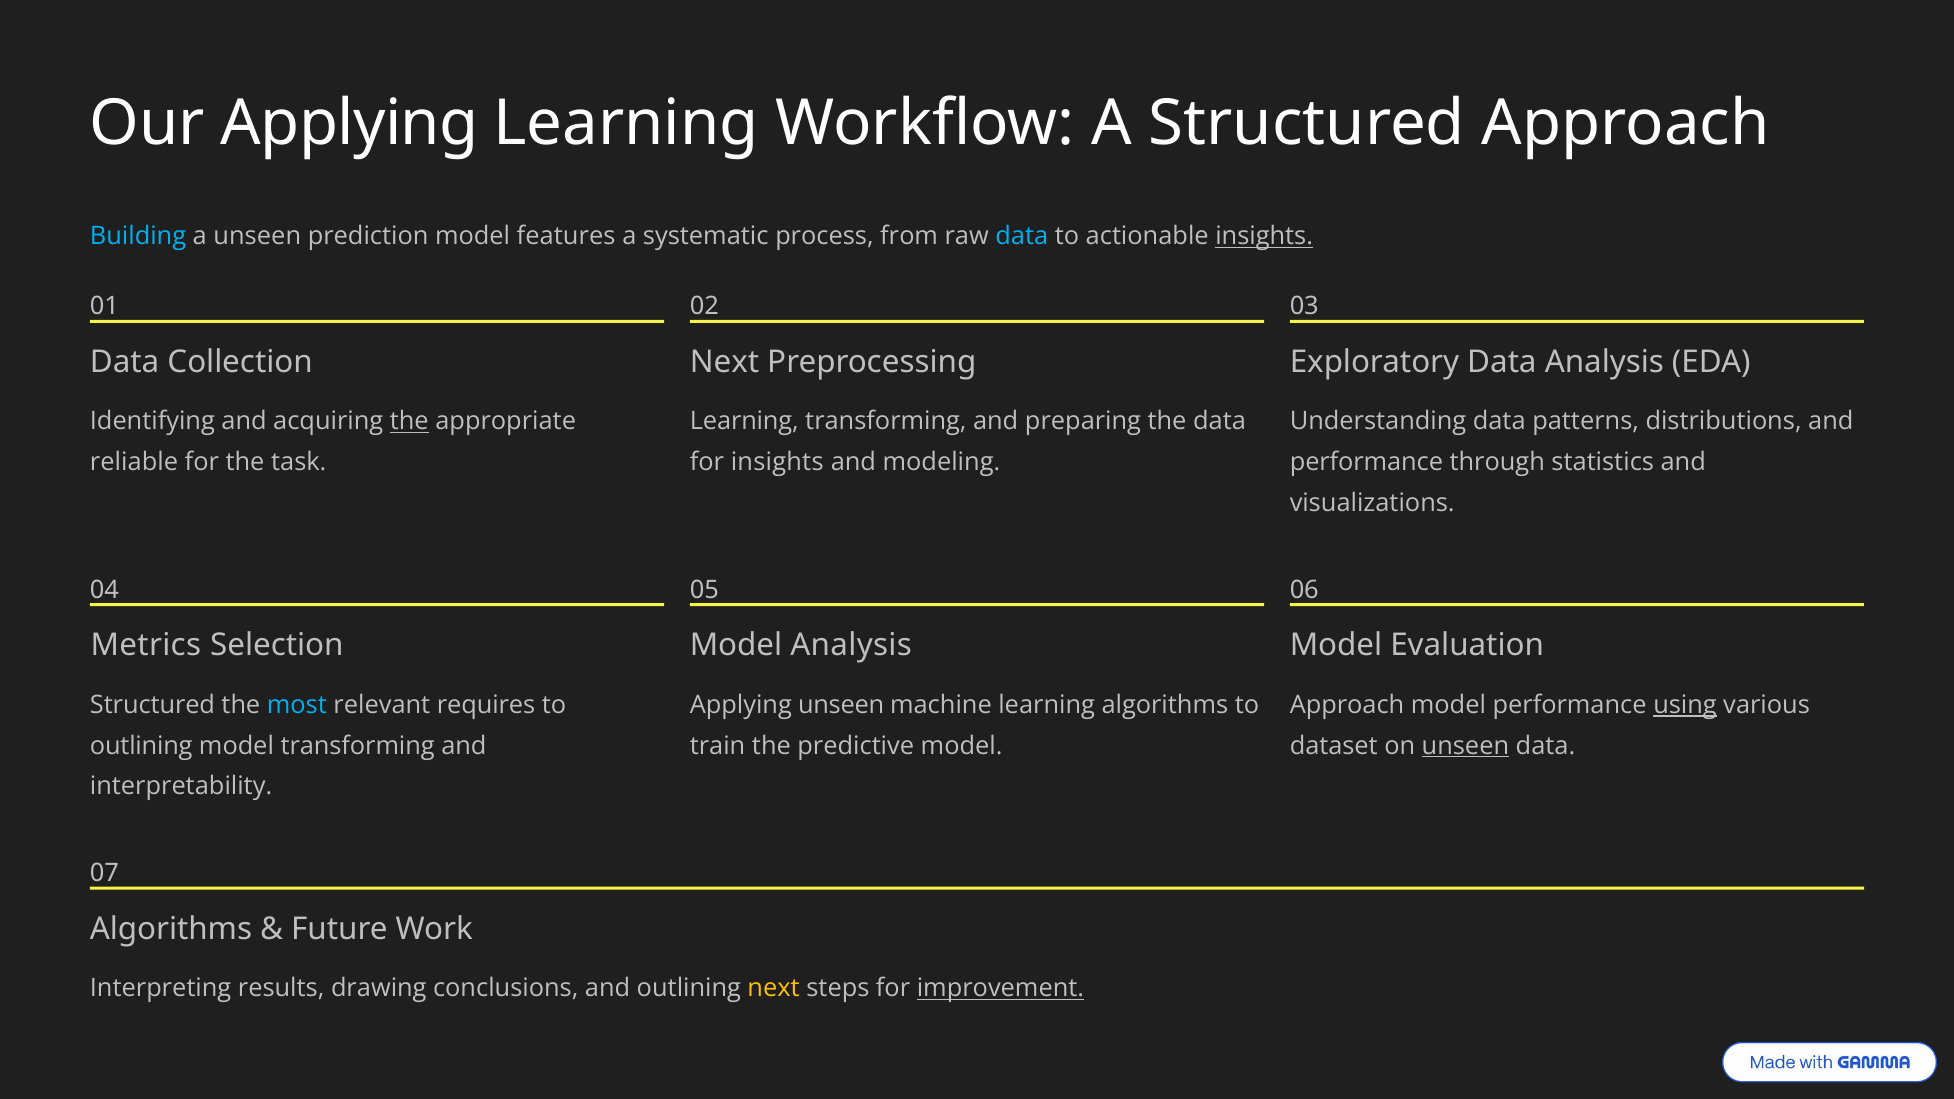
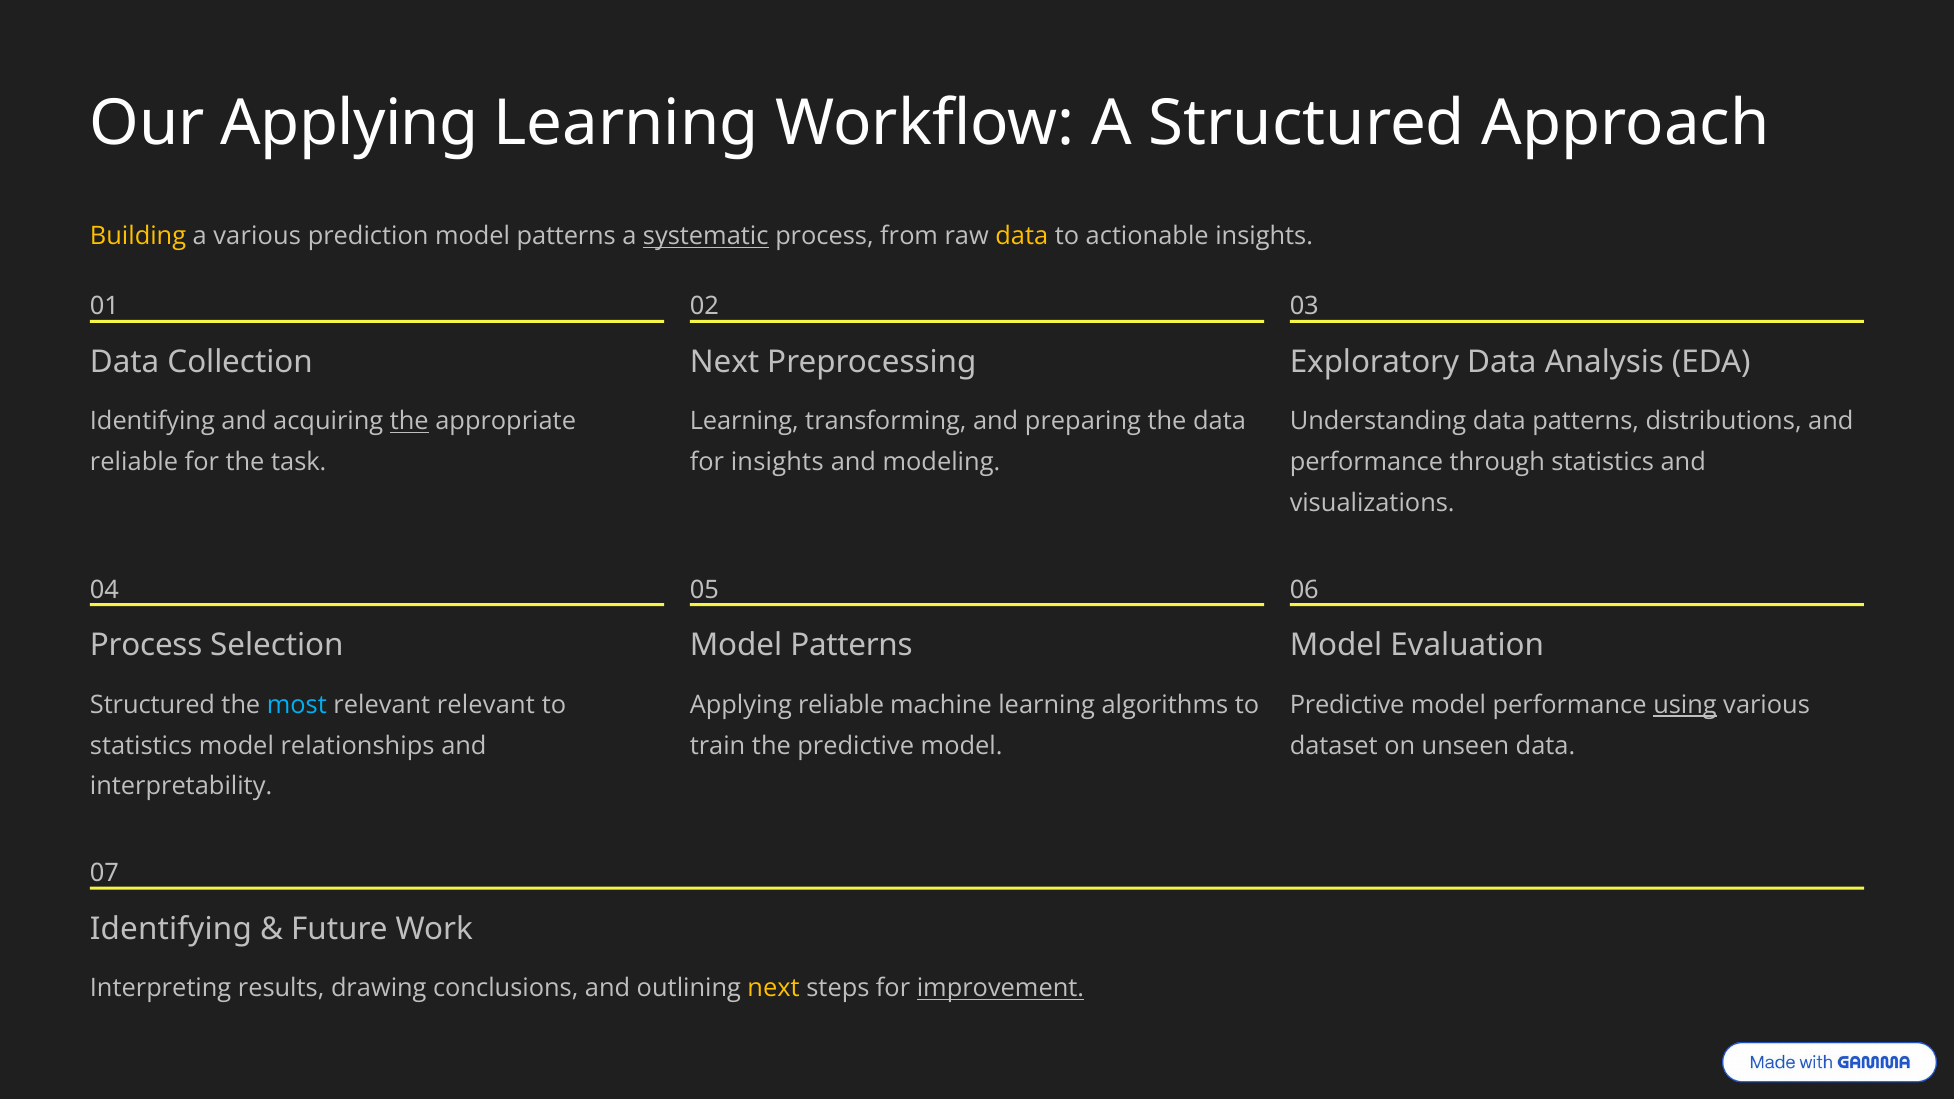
Building colour: light blue -> yellow
a unseen: unseen -> various
prediction model features: features -> patterns
systematic underline: none -> present
data at (1022, 236) colour: light blue -> yellow
insights at (1264, 236) underline: present -> none
Metrics at (146, 645): Metrics -> Process
Analysis at (851, 645): Analysis -> Patterns
Applying unseen: unseen -> reliable
Approach at (1347, 705): Approach -> Predictive
relevant requires: requires -> relevant
unseen at (1465, 746) underline: present -> none
outlining at (141, 746): outlining -> statistics
model transforming: transforming -> relationships
Algorithms at (171, 929): Algorithms -> Identifying
